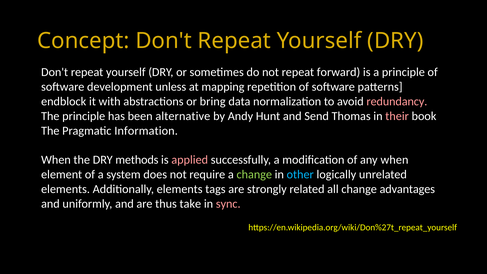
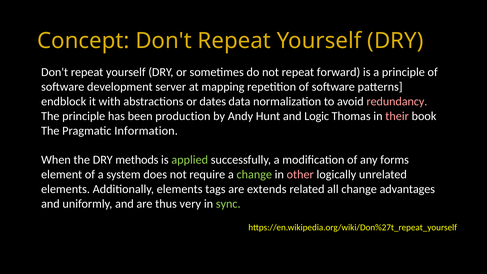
unless: unless -> server
bring: bring -> dates
alternative: alternative -> production
Send: Send -> Logic
applied colour: pink -> light green
any when: when -> forms
other colour: light blue -> pink
strongly: strongly -> extends
take: take -> very
sync colour: pink -> light green
